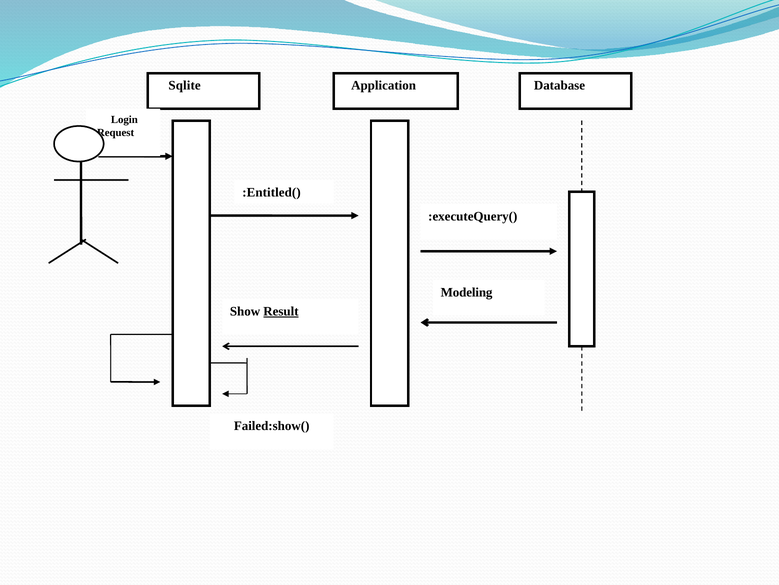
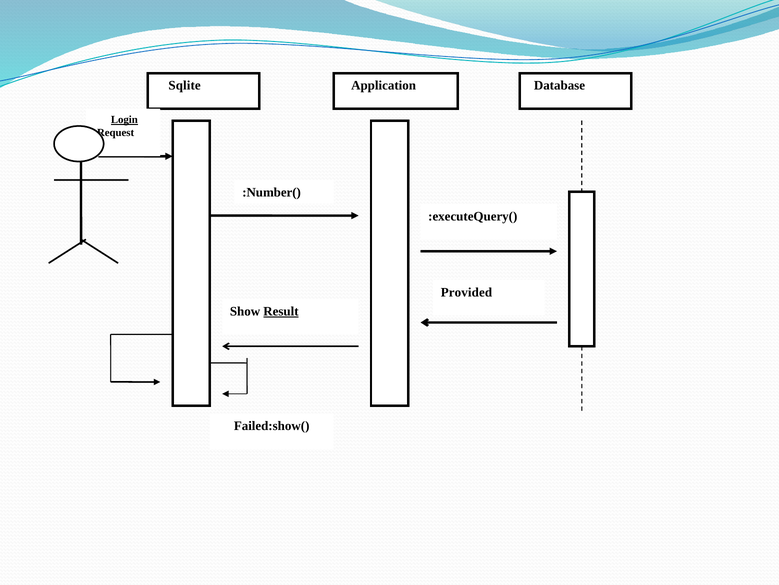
Login underline: none -> present
:Entitled(: :Entitled( -> :Number(
Modeling: Modeling -> Provided
